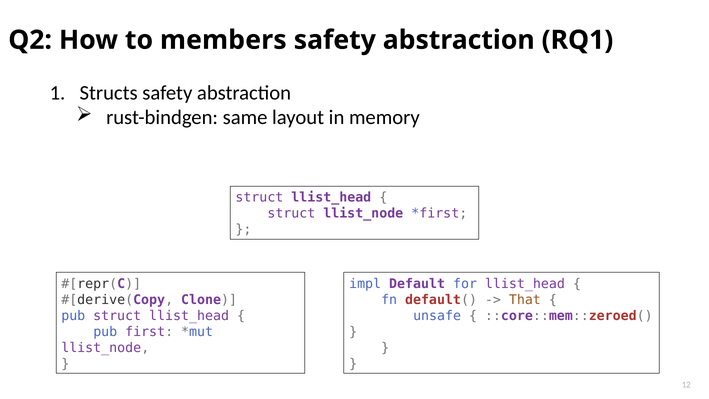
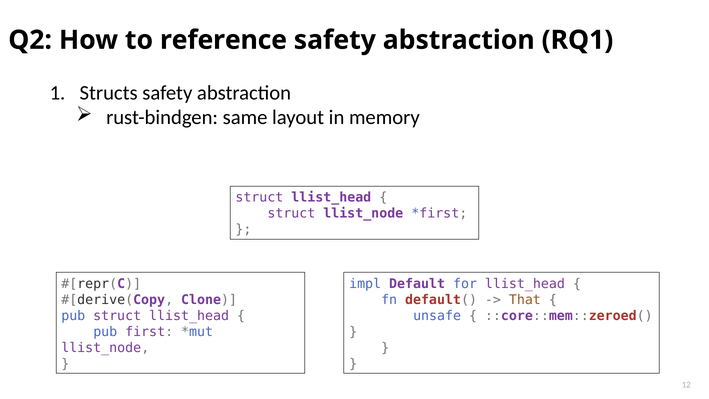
members: members -> reference
